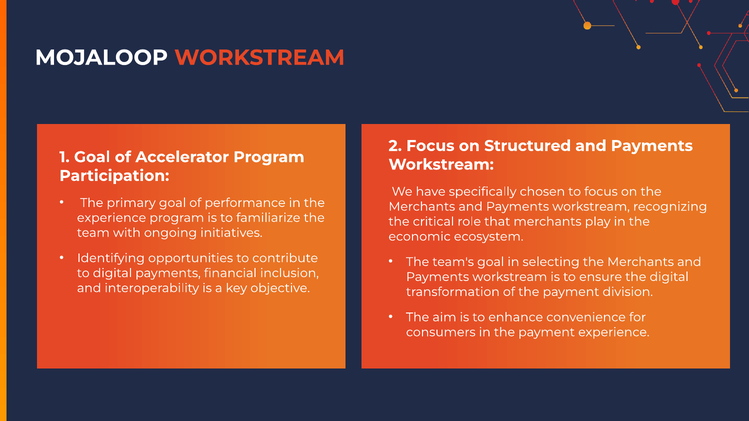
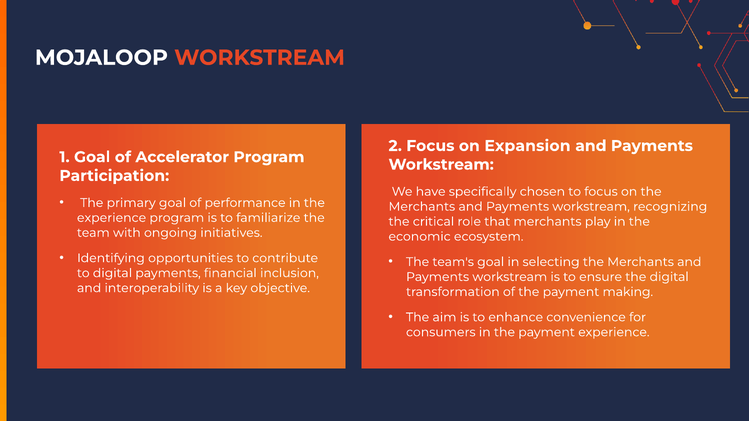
Structured: Structured -> Expansion
division: division -> making
